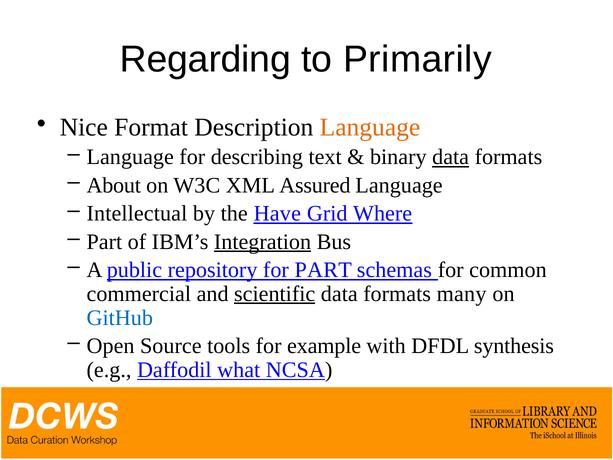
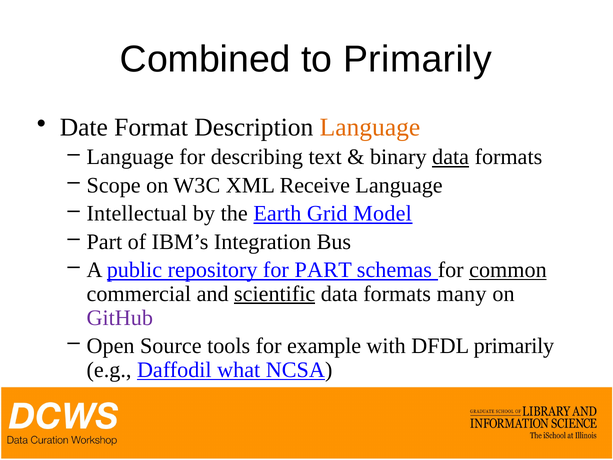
Regarding: Regarding -> Combined
Nice: Nice -> Date
About: About -> Scope
Assured: Assured -> Receive
Have: Have -> Earth
Where: Where -> Model
Integration underline: present -> none
common underline: none -> present
GitHub colour: blue -> purple
DFDL synthesis: synthesis -> primarily
